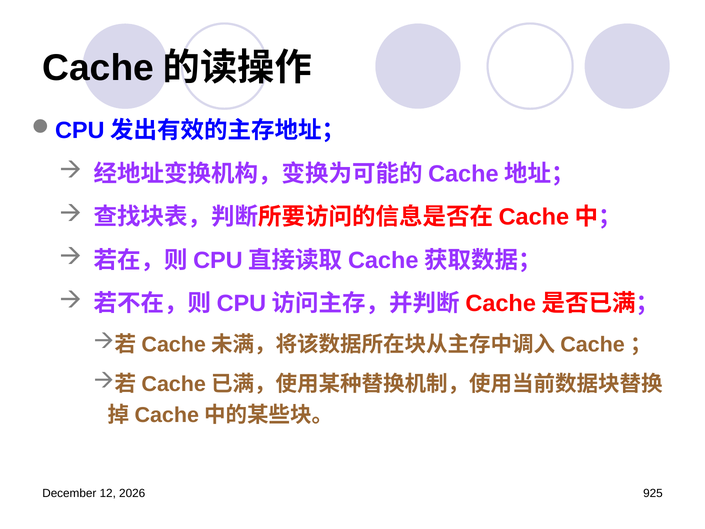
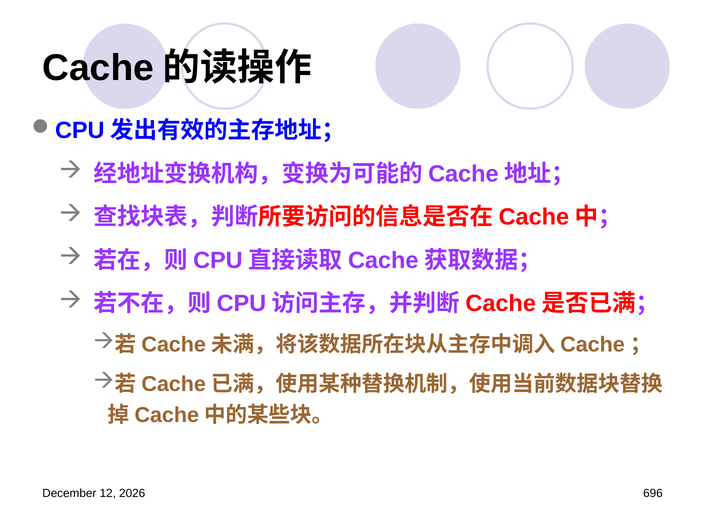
925: 925 -> 696
